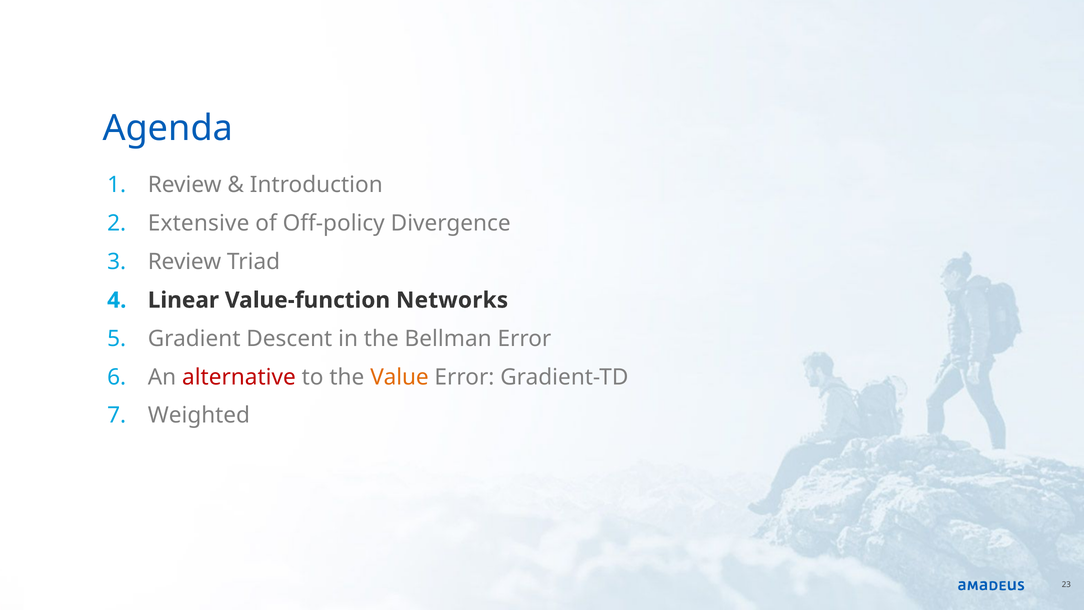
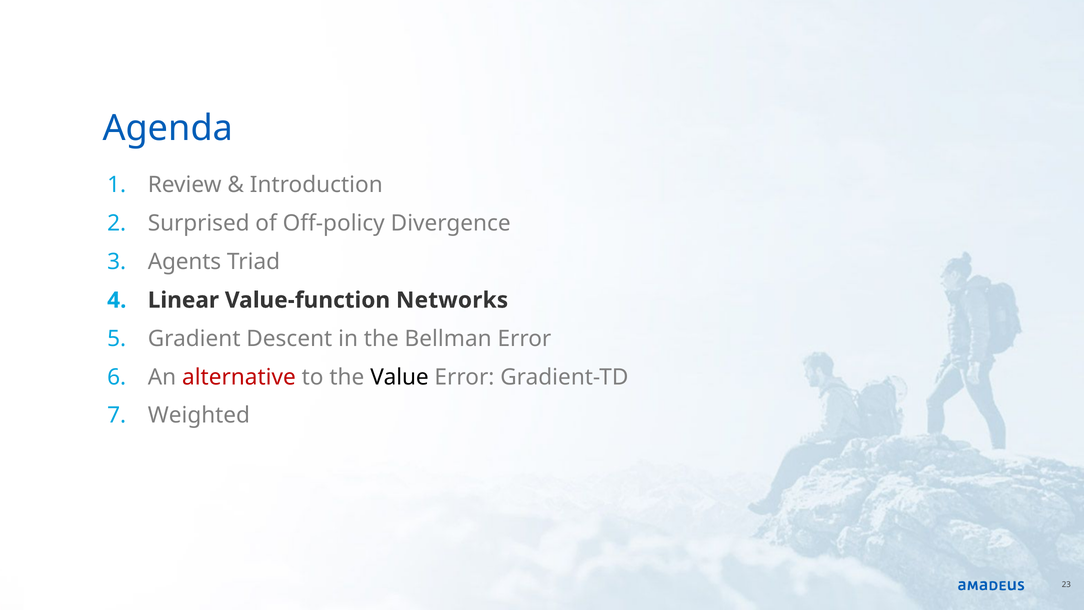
Extensive: Extensive -> Surprised
Review at (185, 262): Review -> Agents
Value colour: orange -> black
